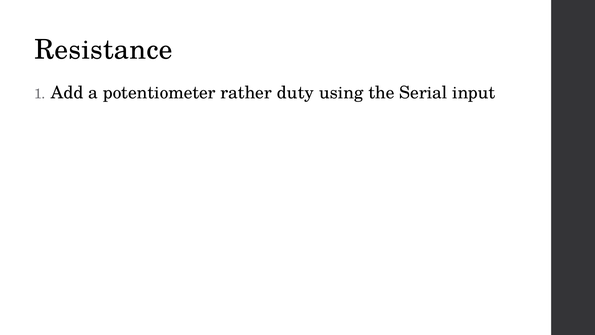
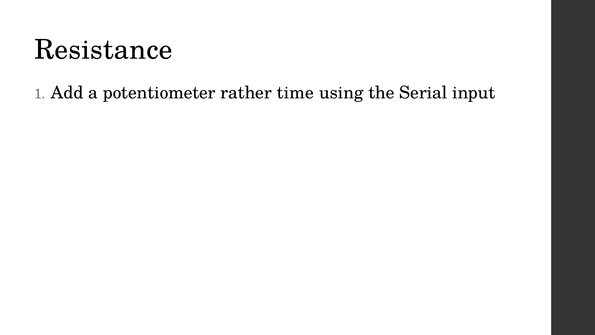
duty: duty -> time
